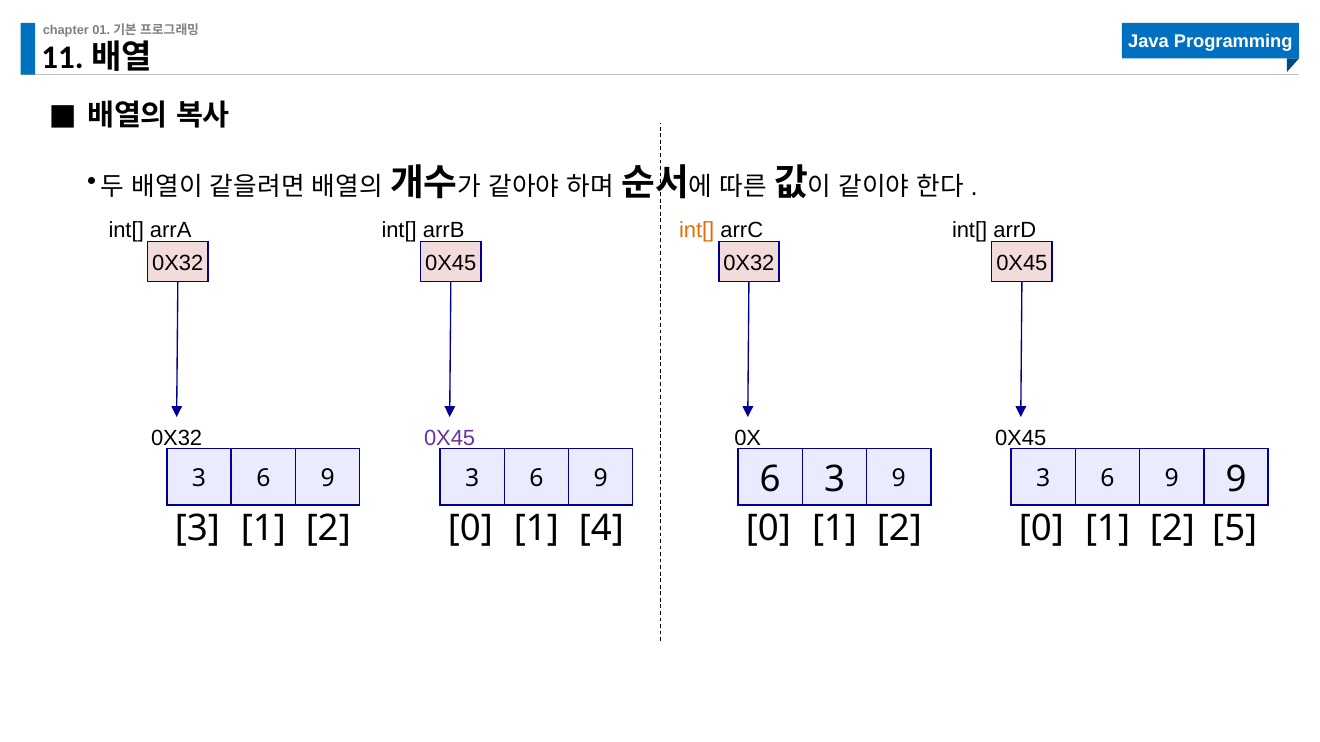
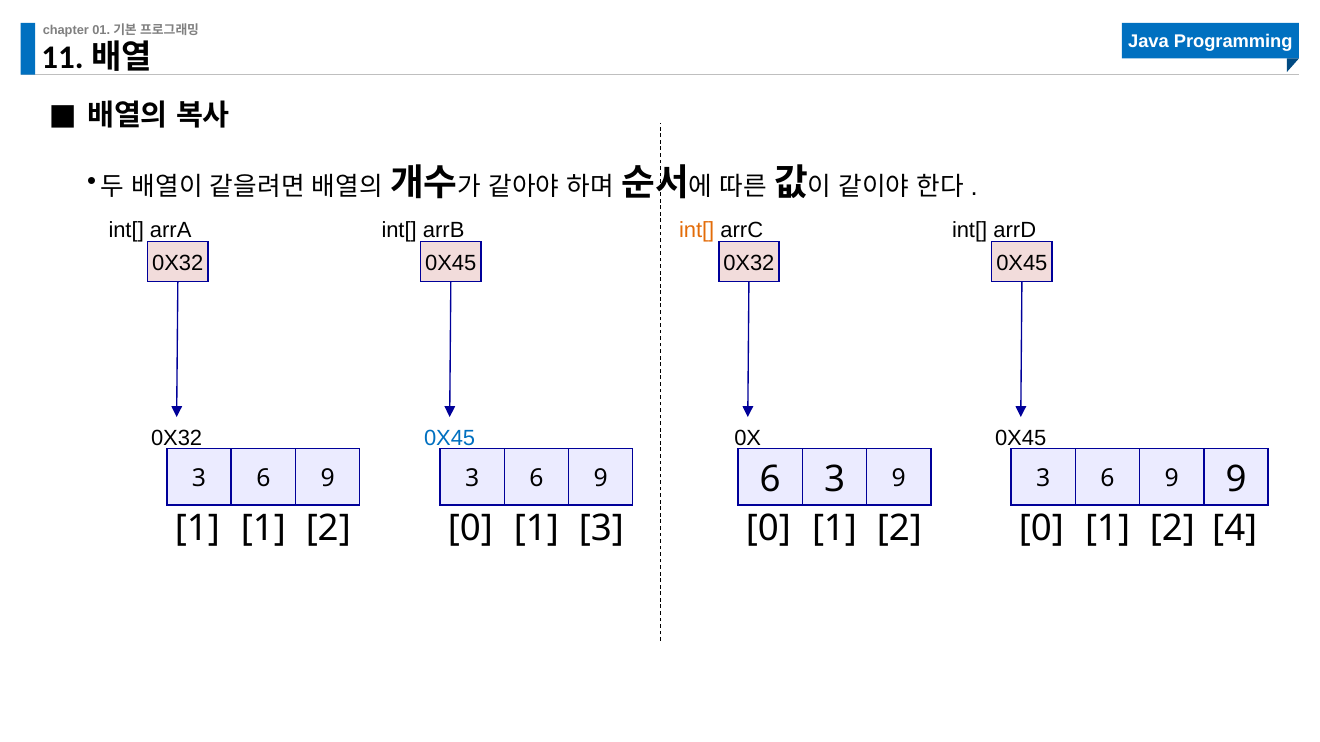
0X45 at (450, 438) colour: purple -> blue
3 at (197, 528): 3 -> 1
1 4: 4 -> 3
5: 5 -> 4
